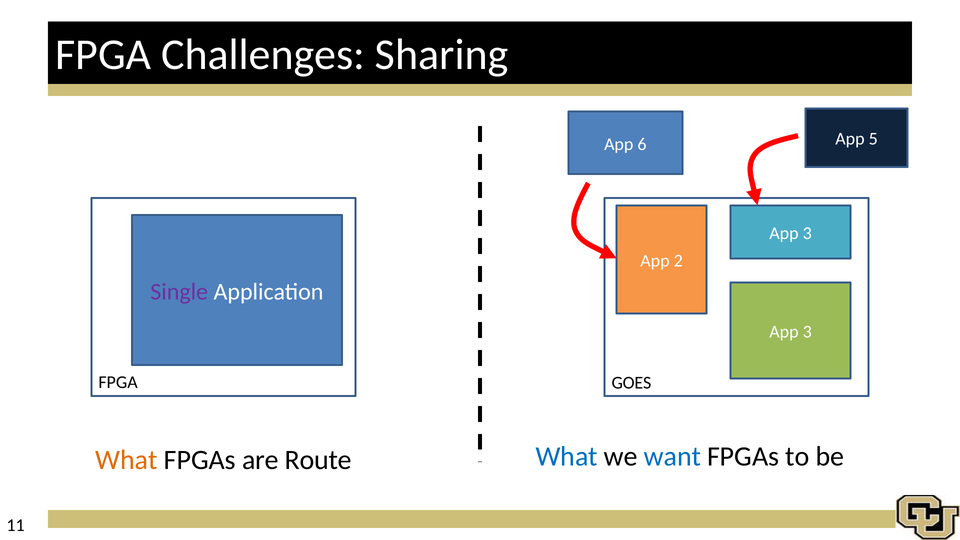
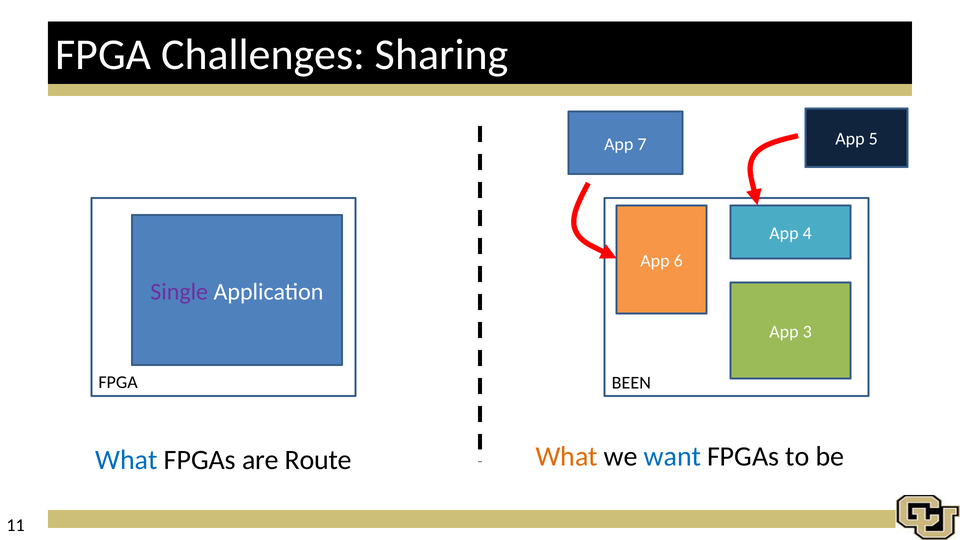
6: 6 -> 7
3 at (807, 233): 3 -> 4
2: 2 -> 6
GOES: GOES -> BEEN
What at (567, 457) colour: blue -> orange
What at (127, 460) colour: orange -> blue
